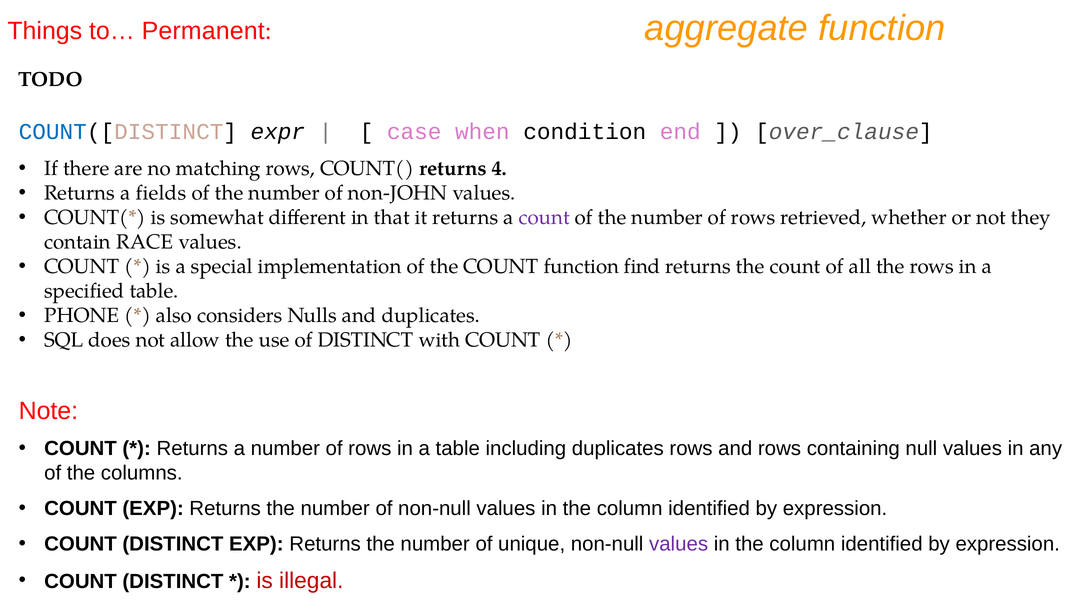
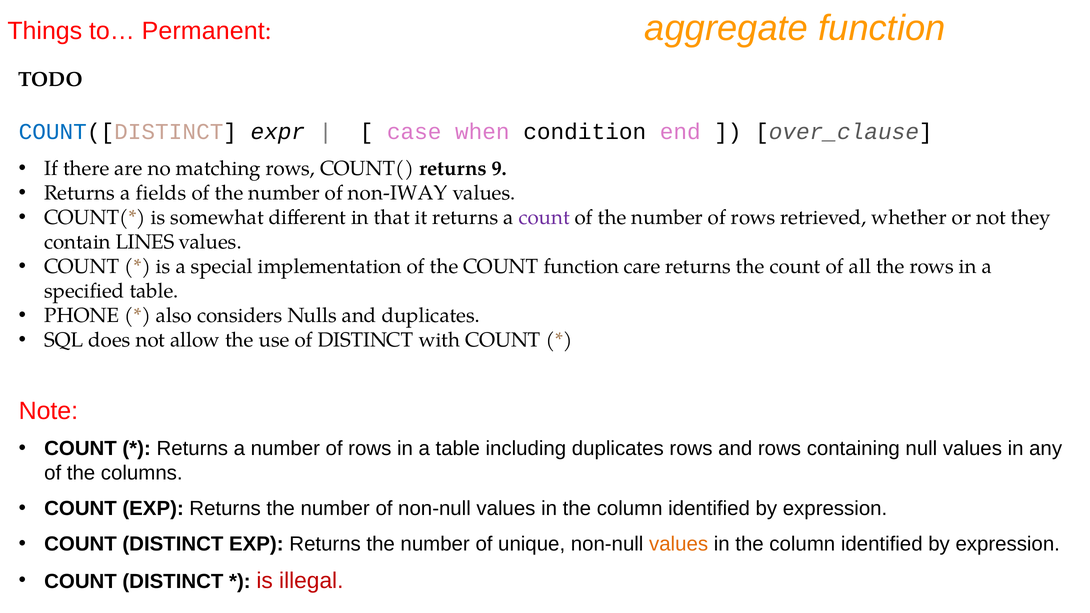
4: 4 -> 9
non-JOHN: non-JOHN -> non-IWAY
RACE: RACE -> LINES
find: find -> care
values at (679, 544) colour: purple -> orange
